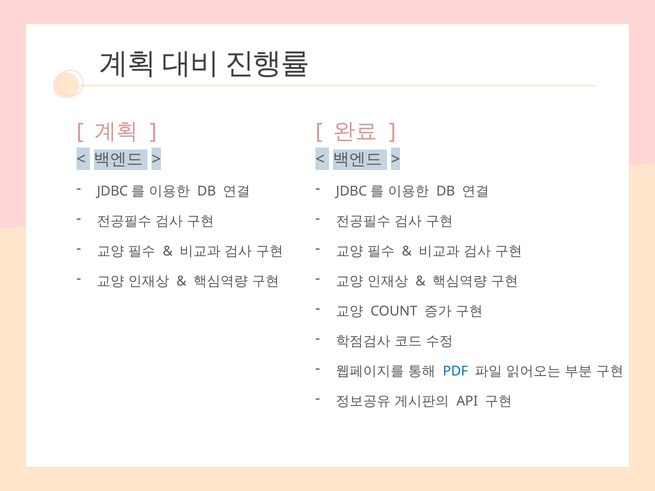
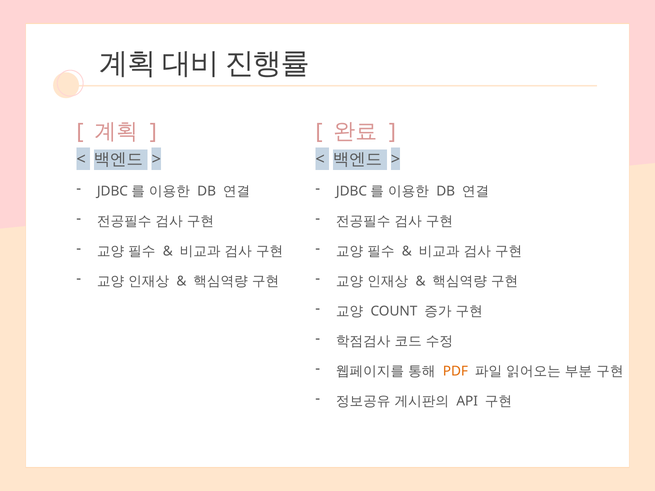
PDF colour: blue -> orange
